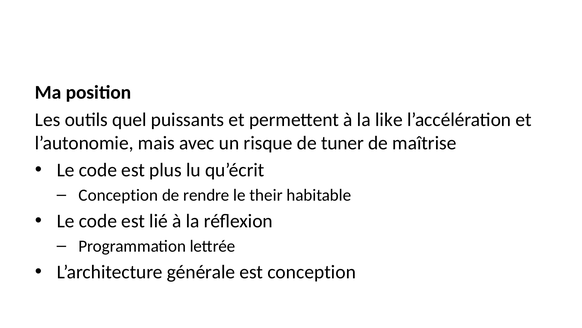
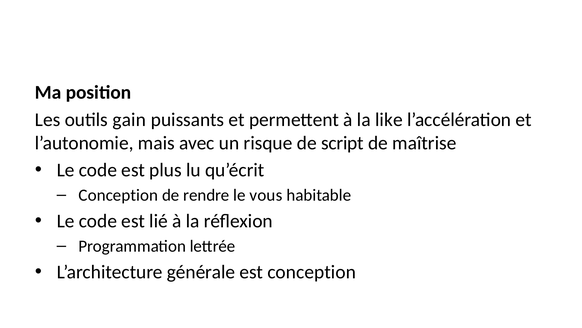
quel: quel -> gain
tuner: tuner -> script
their: their -> vous
